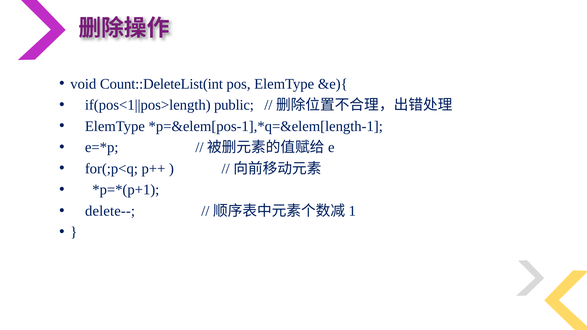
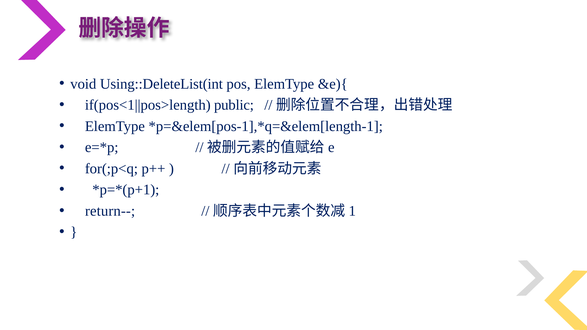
Count::DeleteList(int: Count::DeleteList(int -> Using::DeleteList(int
delete--: delete-- -> return--
